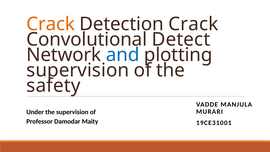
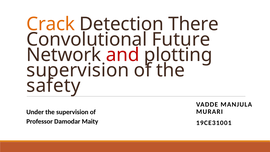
Detection Crack: Crack -> There
Detect: Detect -> Future
and colour: blue -> red
